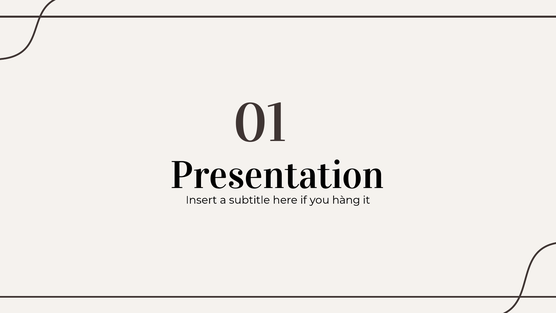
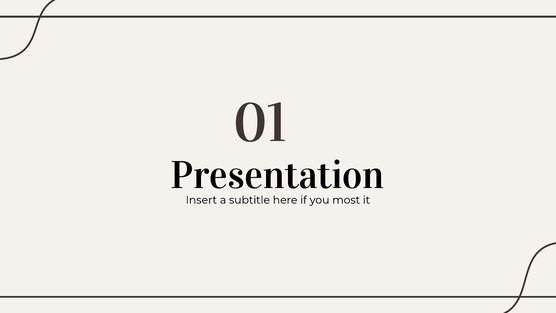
hàng: hàng -> most
